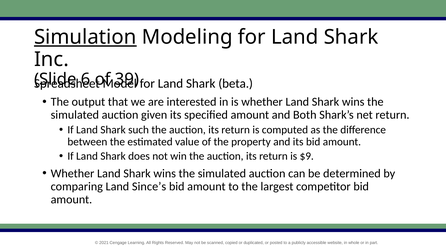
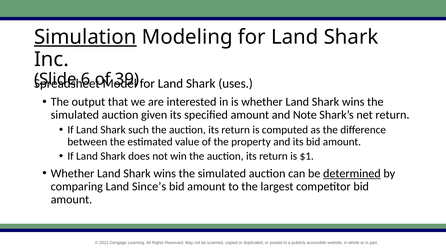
beta: beta -> uses
Both: Both -> Note
$9: $9 -> $1
determined underline: none -> present
